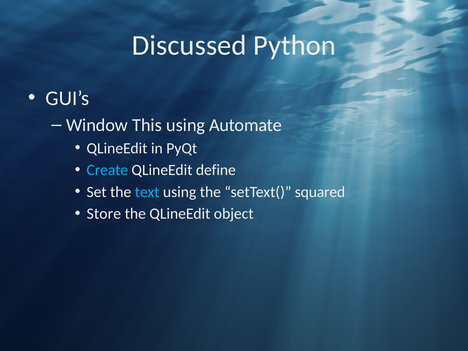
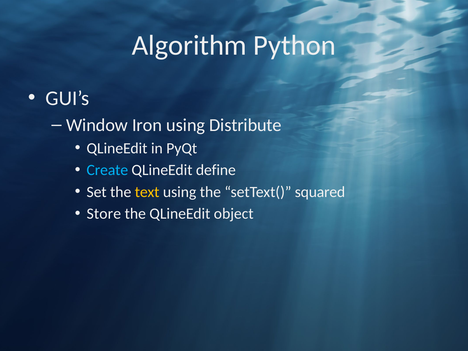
Discussed: Discussed -> Algorithm
This: This -> Iron
Automate: Automate -> Distribute
text colour: light blue -> yellow
